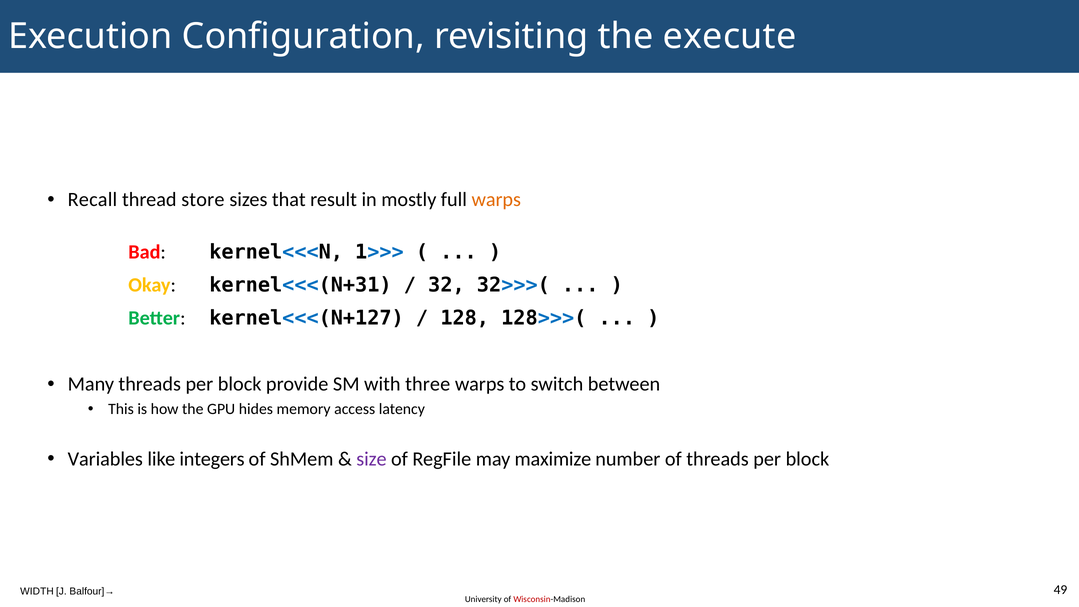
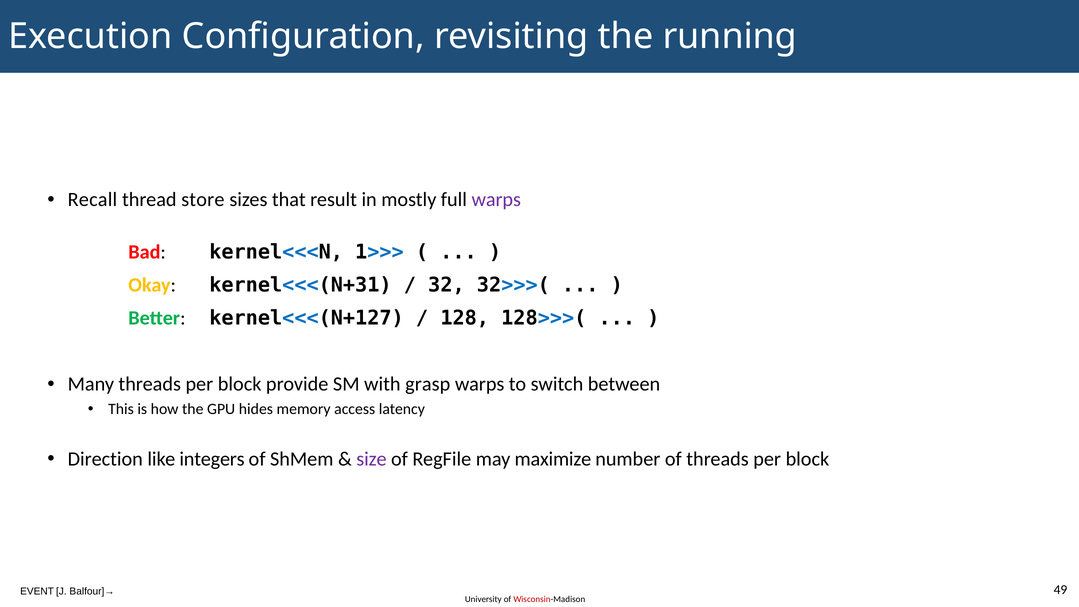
execute: execute -> running
warps at (496, 200) colour: orange -> purple
three: three -> grasp
Variables: Variables -> Direction
WIDTH: WIDTH -> EVENT
